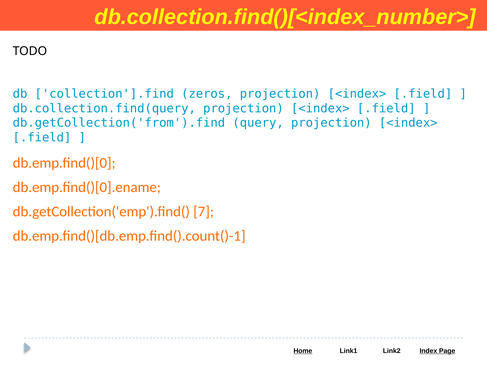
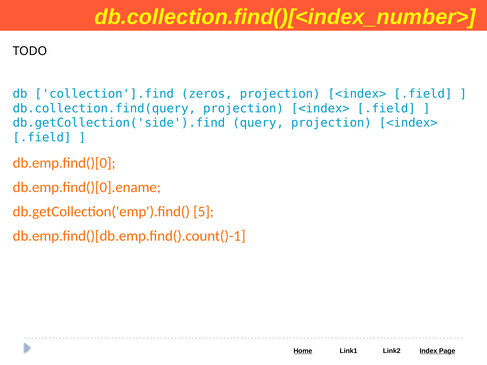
db.getCollection('from').find: db.getCollection('from').find -> db.getCollection('side').find
7: 7 -> 5
